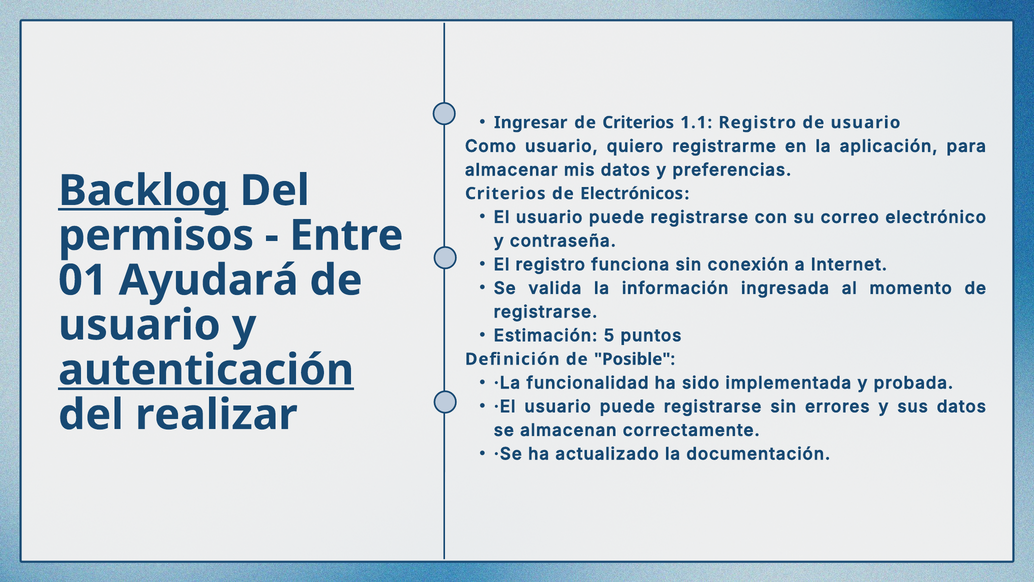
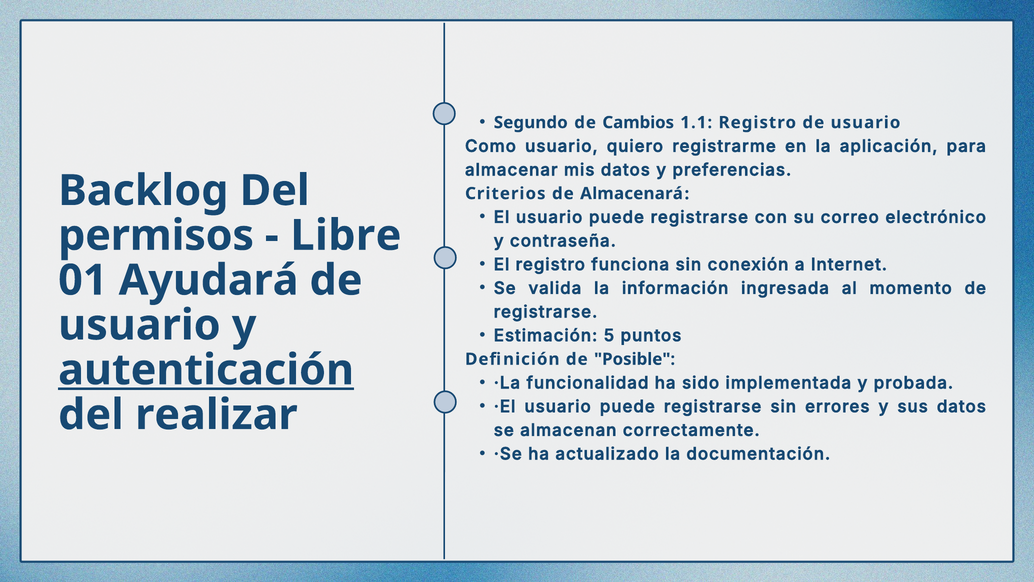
Ingresar: Ingresar -> Segundo
de Criterios: Criterios -> Cambios
Backlog underline: present -> none
Electrónicos: Electrónicos -> Almacenará
Entre: Entre -> Libre
